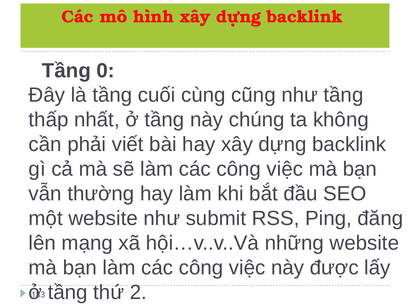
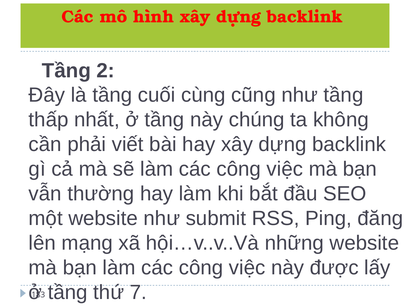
0: 0 -> 2
2: 2 -> 7
